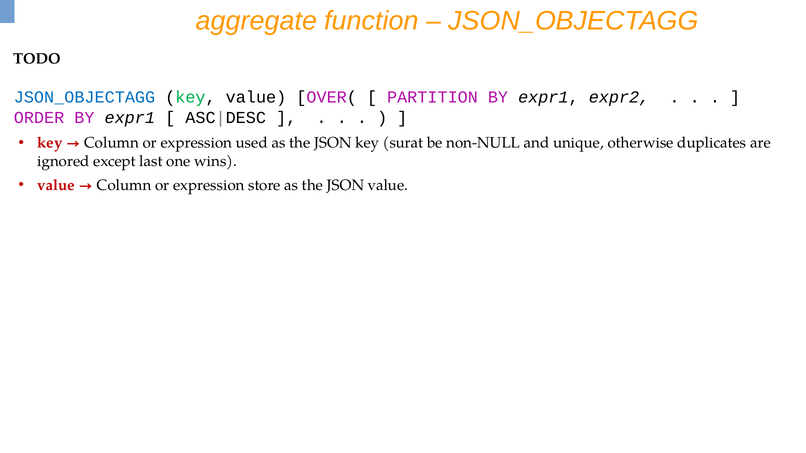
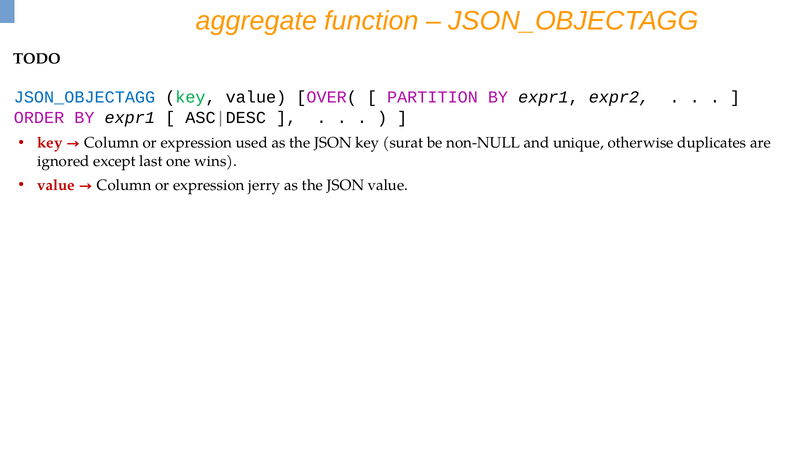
store: store -> jerry
